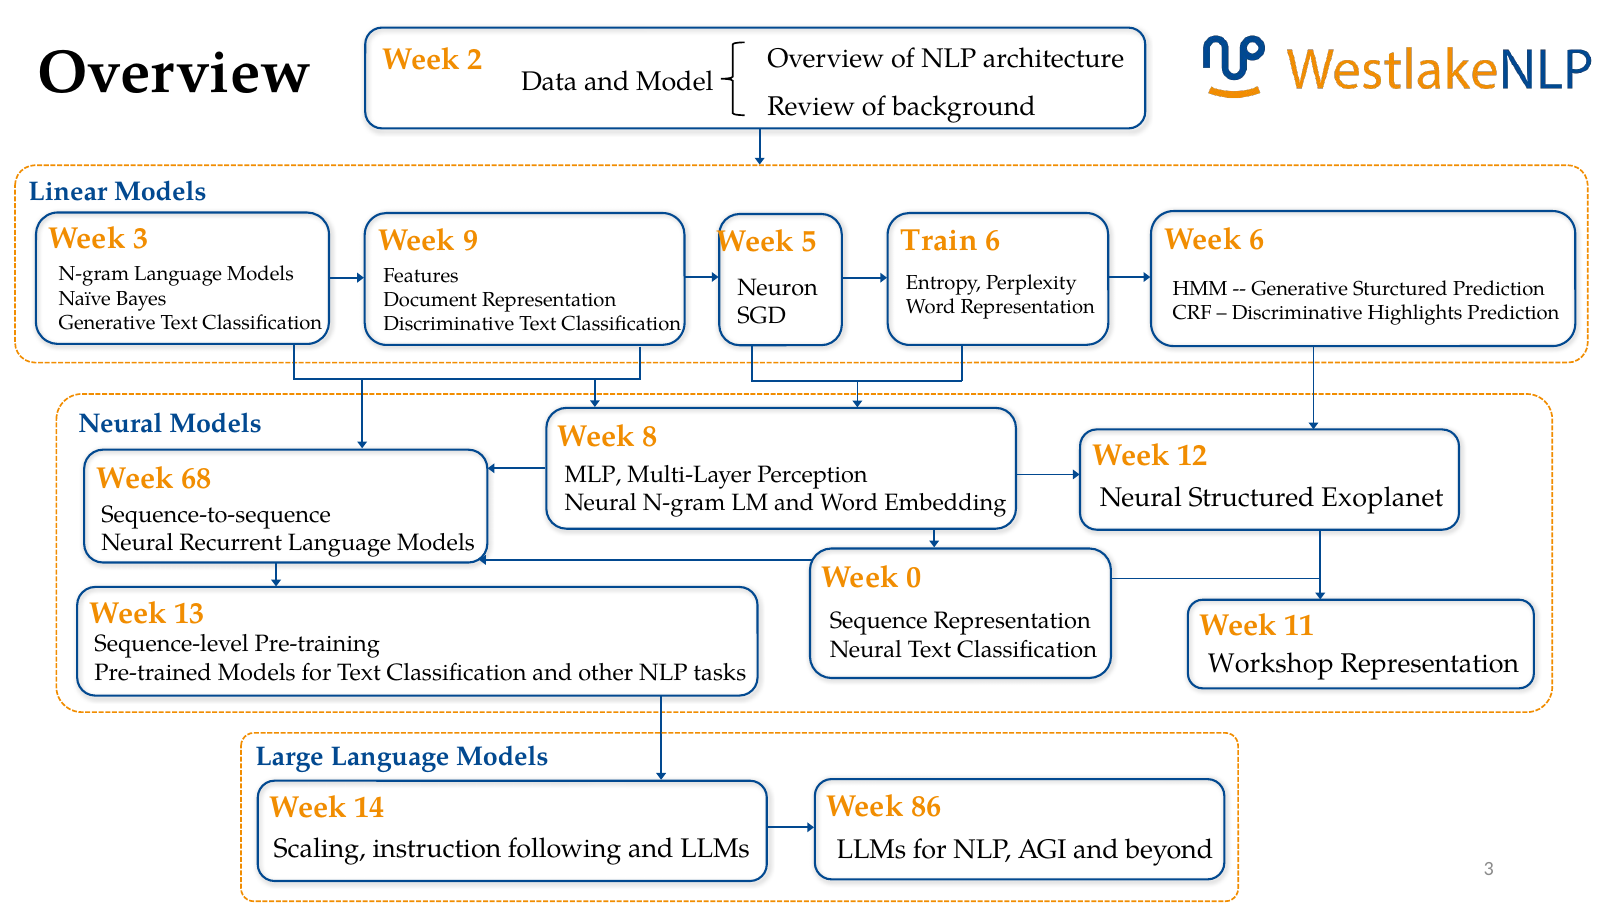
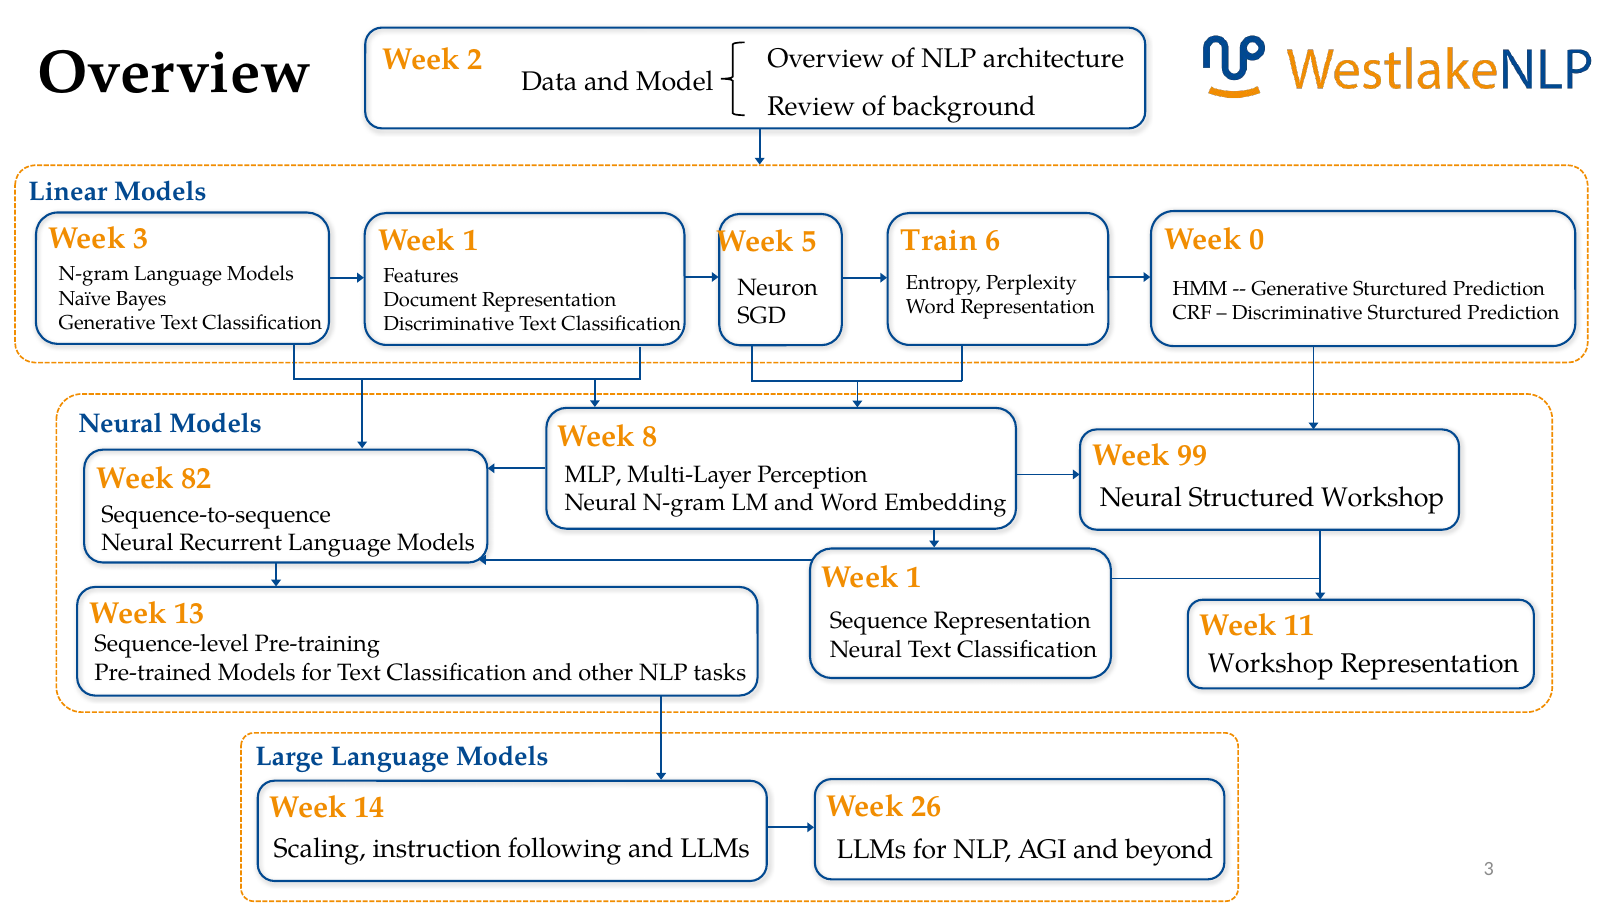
Week 6: 6 -> 0
9 at (471, 241): 9 -> 1
Discriminative Highlights: Highlights -> Sturctured
12: 12 -> 99
68: 68 -> 82
Structured Exoplanet: Exoplanet -> Workshop
0 at (914, 577): 0 -> 1
86: 86 -> 26
